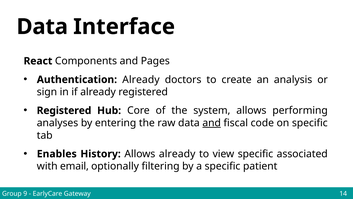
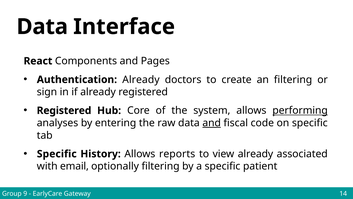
an analysis: analysis -> filtering
performing underline: none -> present
Enables at (57, 154): Enables -> Specific
Allows already: already -> reports
view specific: specific -> already
